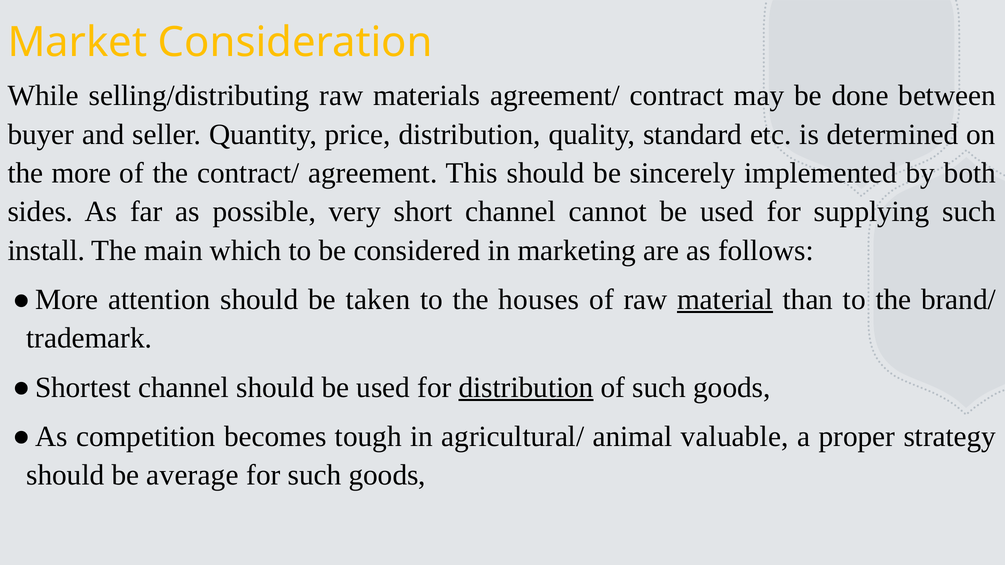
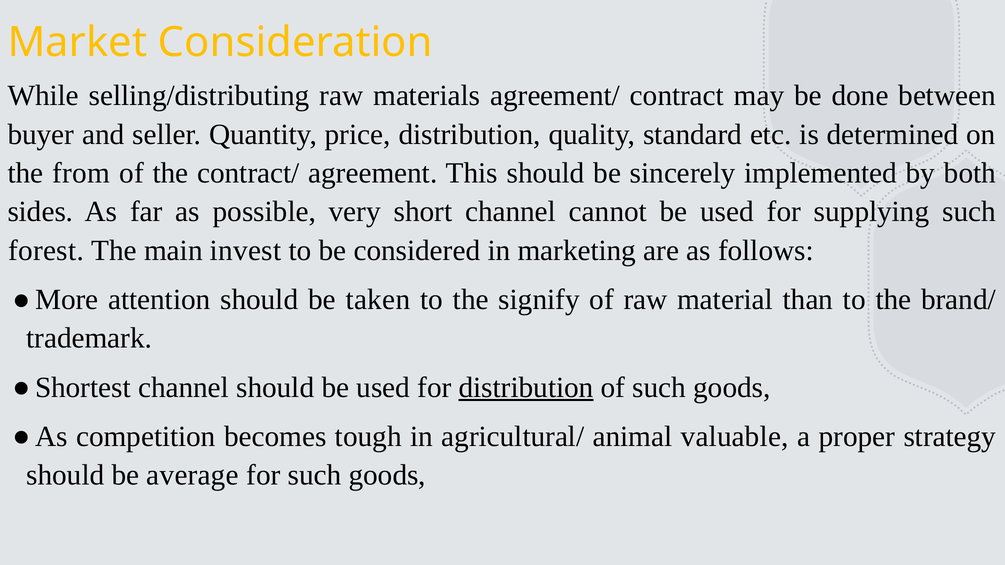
the more: more -> from
install: install -> forest
which: which -> invest
houses: houses -> signify
material underline: present -> none
